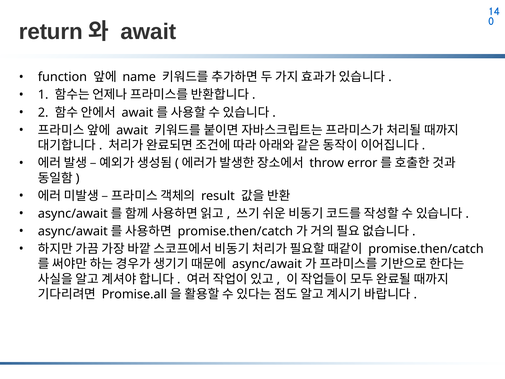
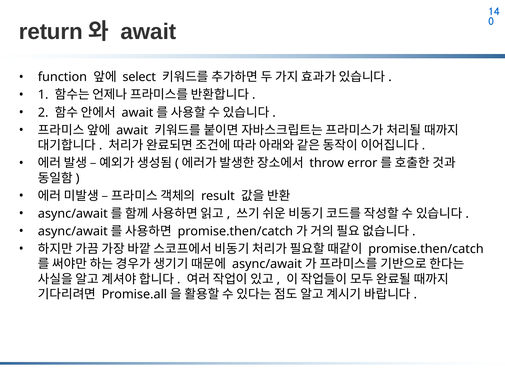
name: name -> select
